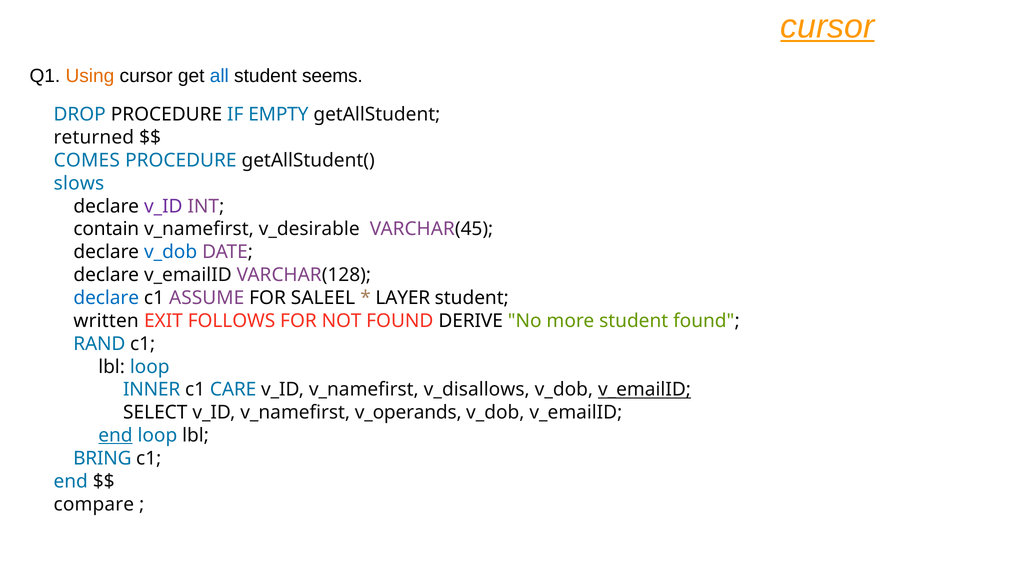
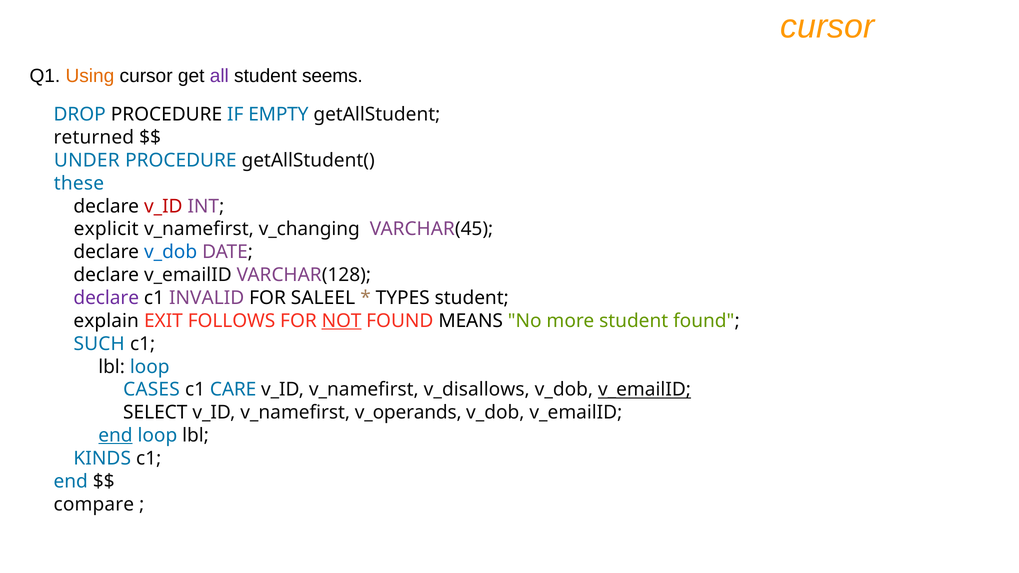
cursor at (827, 27) underline: present -> none
all colour: blue -> purple
COMES: COMES -> UNDER
slows: slows -> these
v_ID at (163, 206) colour: purple -> red
contain: contain -> explicit
v_desirable: v_desirable -> v_changing
declare at (106, 298) colour: blue -> purple
ASSUME: ASSUME -> INVALID
LAYER: LAYER -> TYPES
written: written -> explain
NOT underline: none -> present
DERIVE: DERIVE -> MEANS
RAND: RAND -> SUCH
INNER: INNER -> CASES
BRING: BRING -> KINDS
